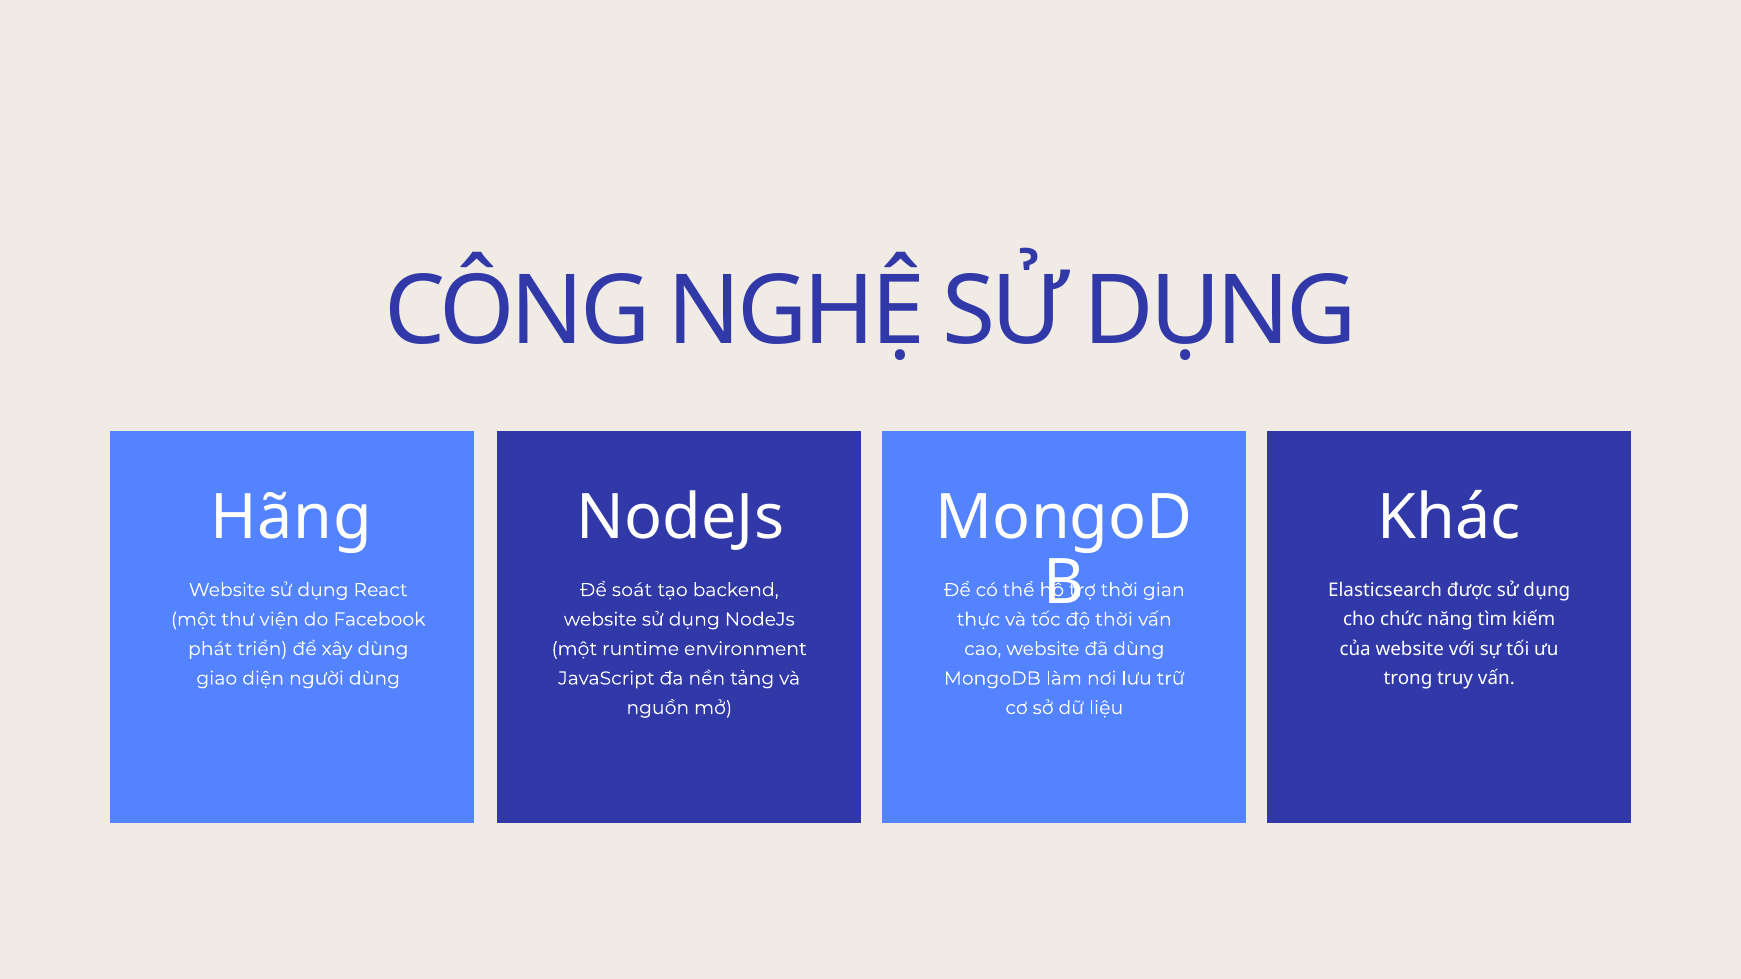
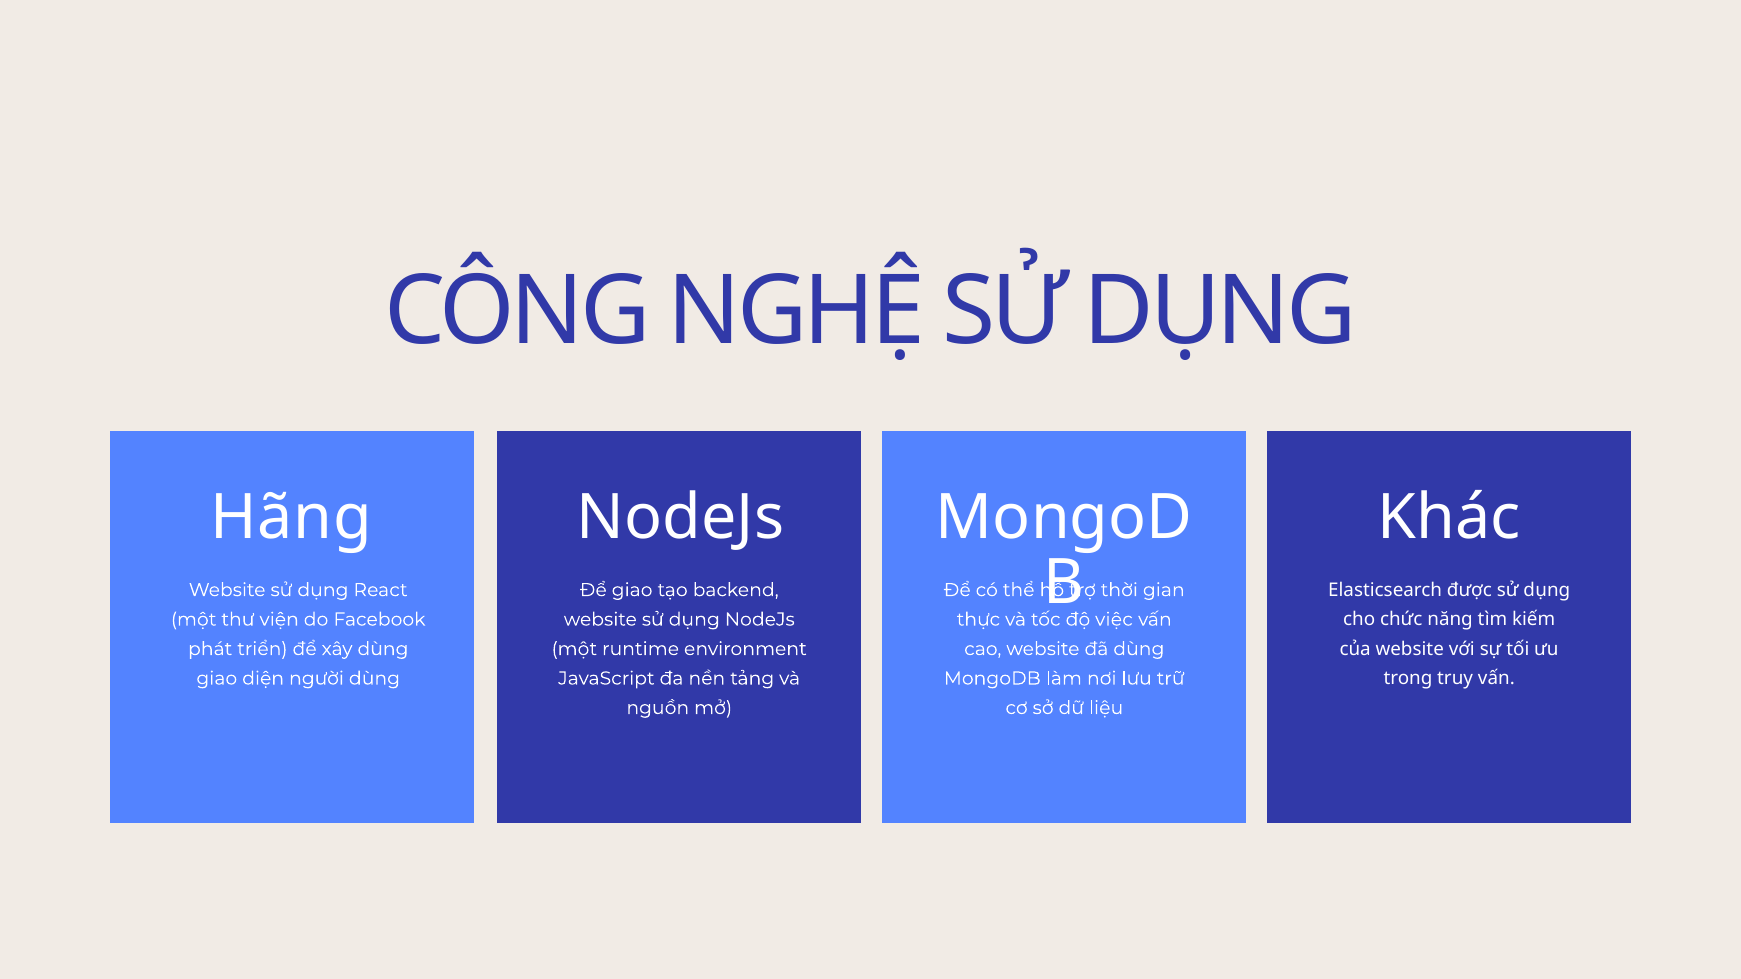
Để soát: soát -> giao
thời at (1114, 620): thời -> việc
